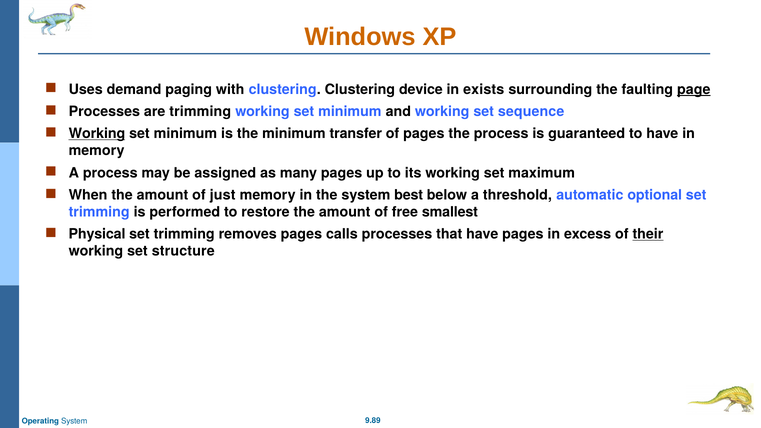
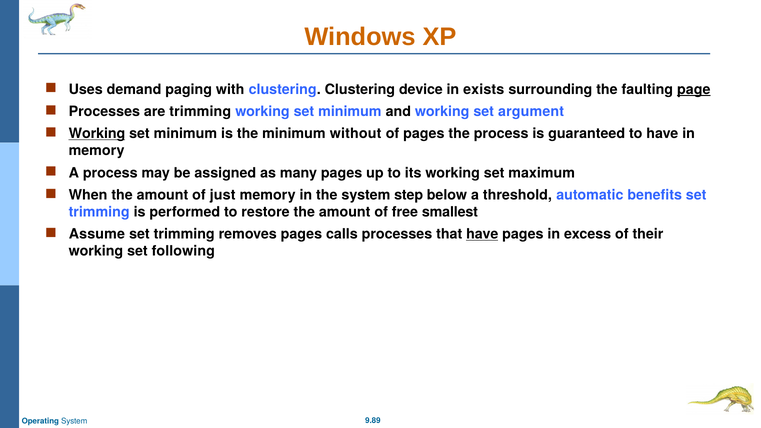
sequence: sequence -> argument
transfer: transfer -> without
best: best -> step
optional: optional -> benefits
Physical: Physical -> Assume
have at (482, 234) underline: none -> present
their underline: present -> none
structure: structure -> following
